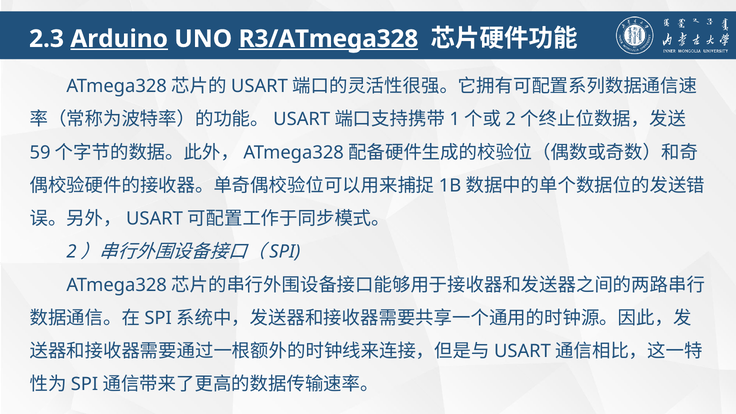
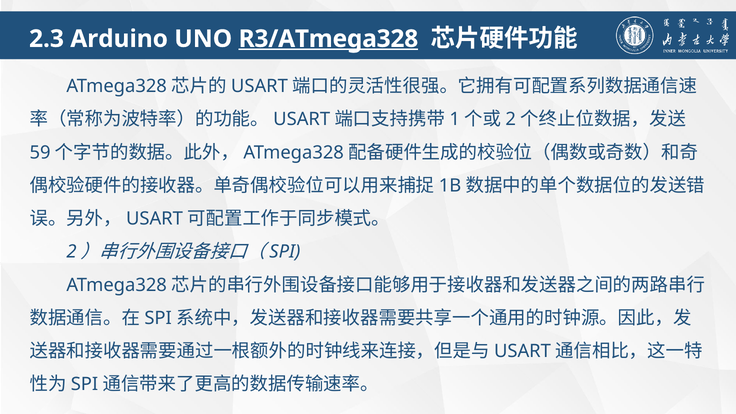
Arduino underline: present -> none
